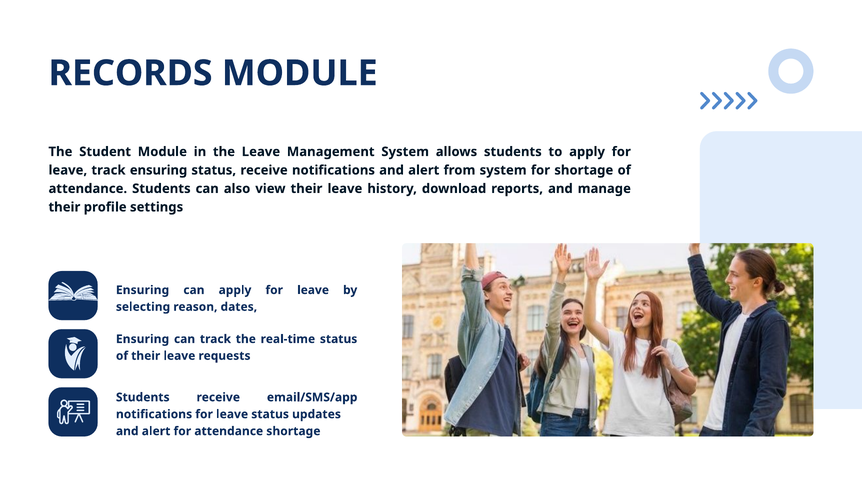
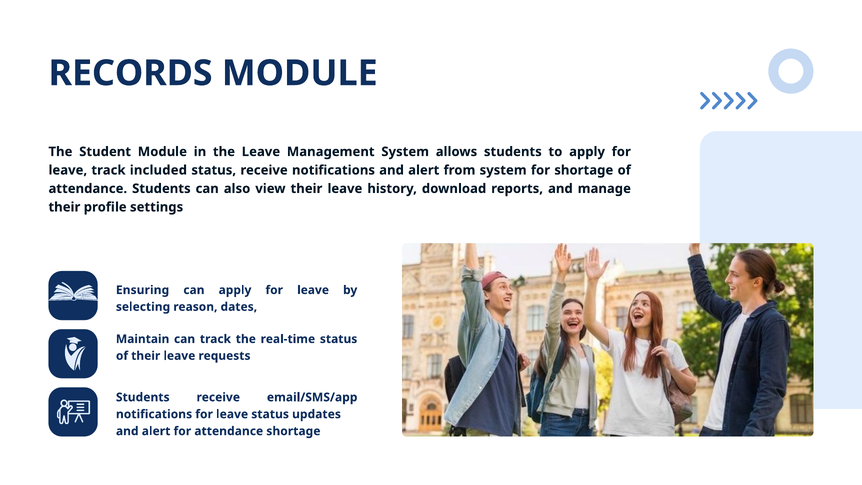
track ensuring: ensuring -> included
Ensuring at (143, 339): Ensuring -> Maintain
